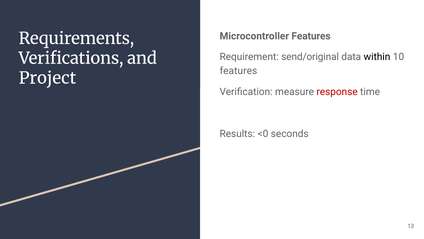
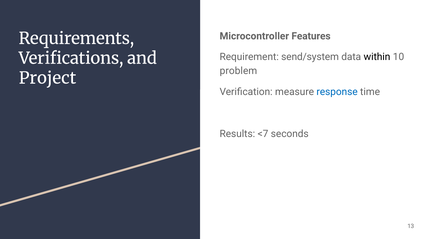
send/original: send/original -> send/system
features at (238, 71): features -> problem
response colour: red -> blue
<0: <0 -> <7
